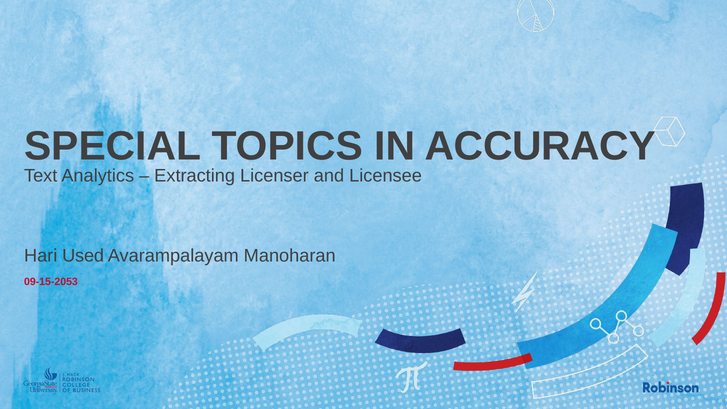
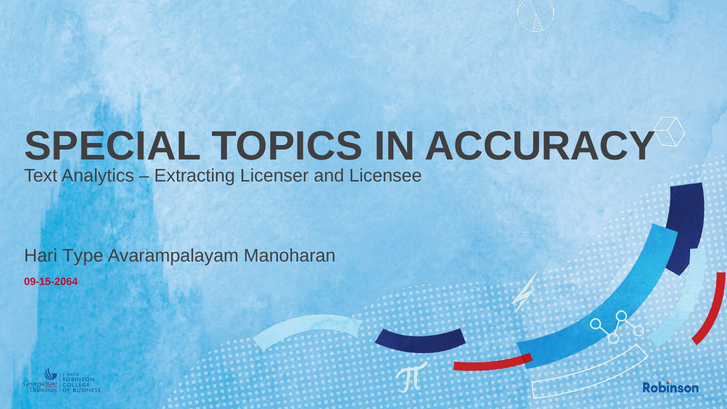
Used: Used -> Type
09-15-2053: 09-15-2053 -> 09-15-2064
